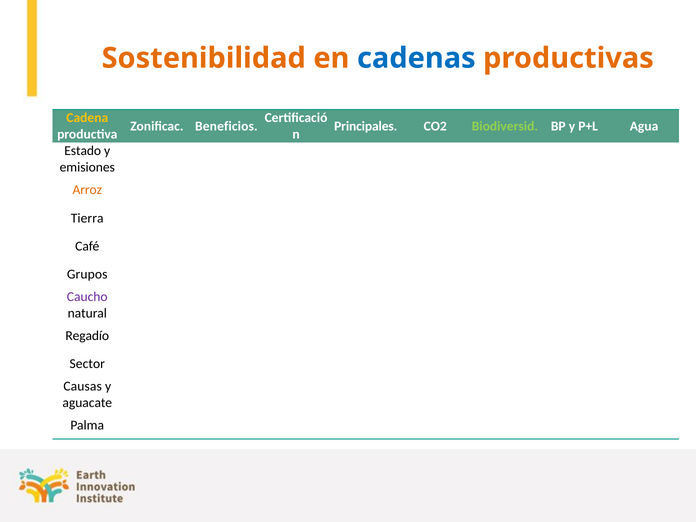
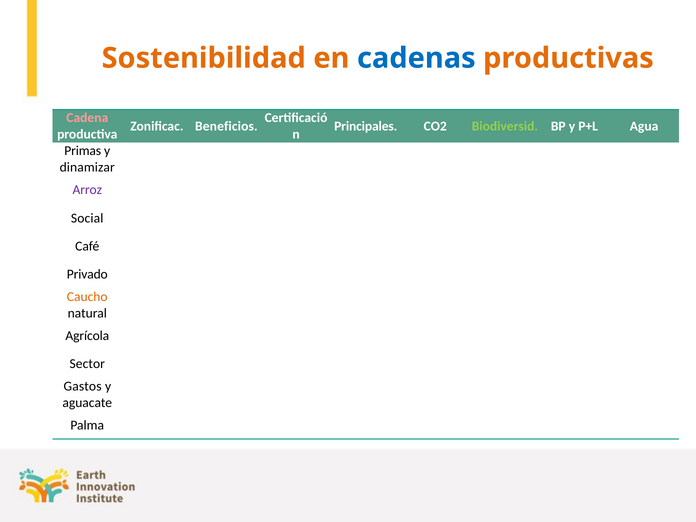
Cadena colour: yellow -> pink
Estado: Estado -> Primas
emisiones: emisiones -> dinamizar
Arroz colour: orange -> purple
Tierra: Tierra -> Social
Grupos: Grupos -> Privado
Caucho colour: purple -> orange
Regadío: Regadío -> Agrícola
Causas: Causas -> Gastos
